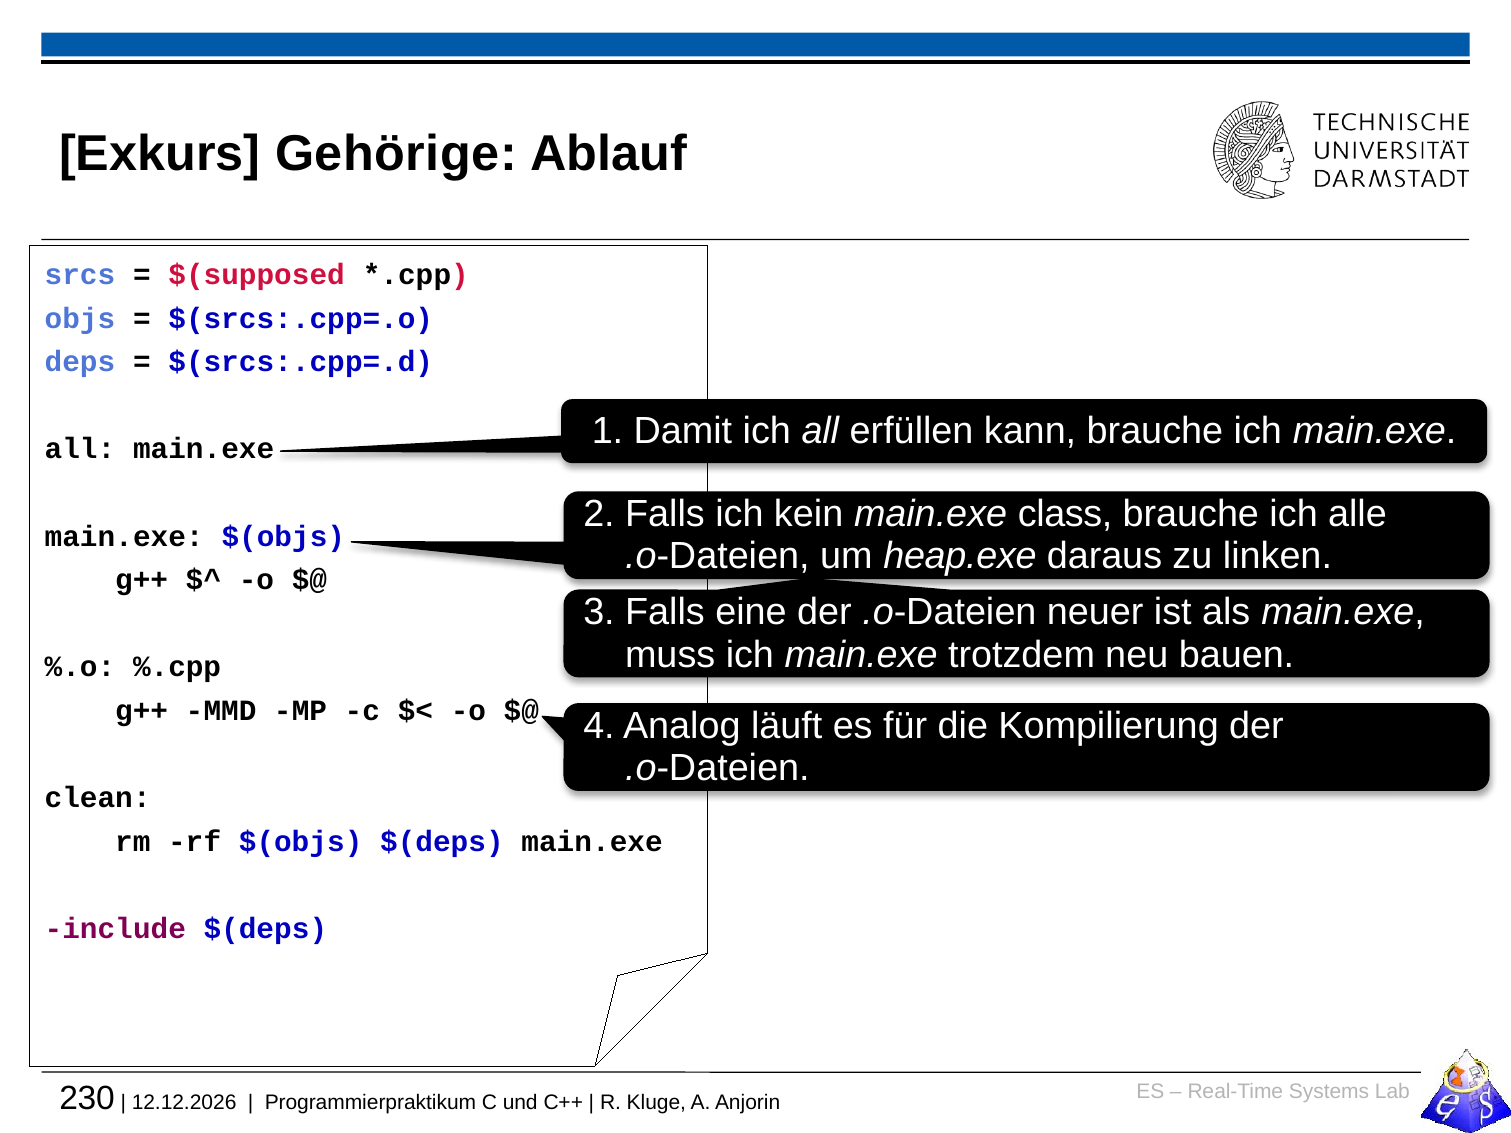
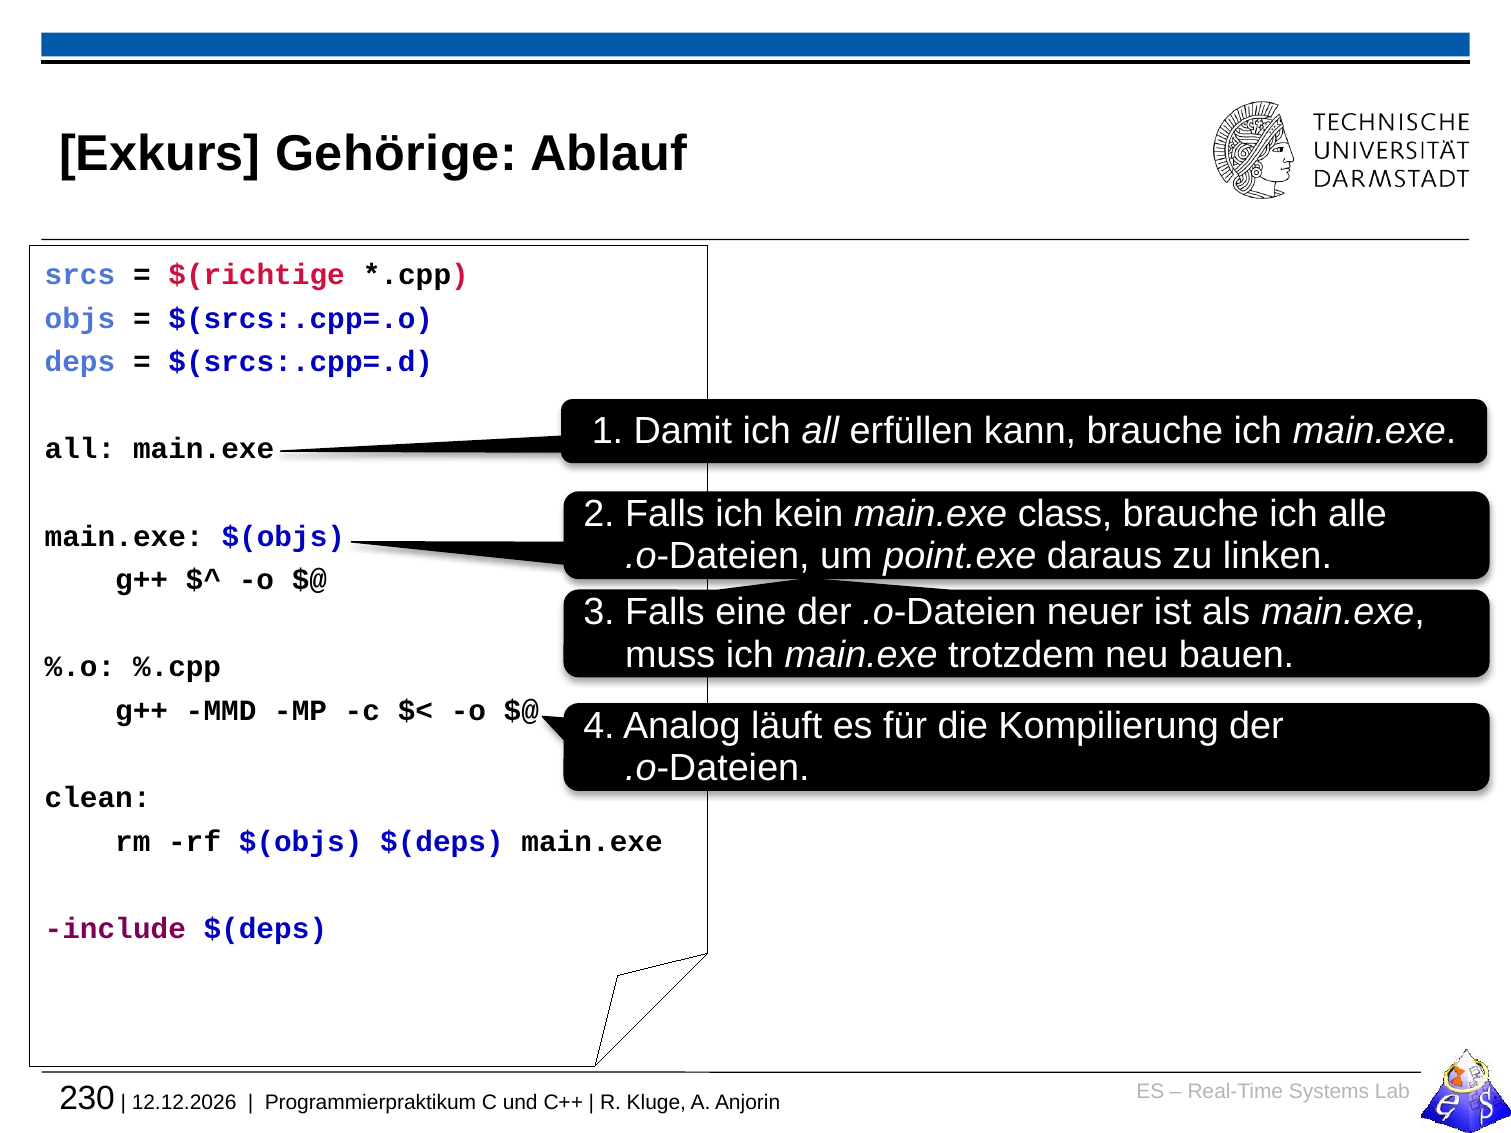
$(supposed: $(supposed -> $(richtige
heap.exe: heap.exe -> point.exe
